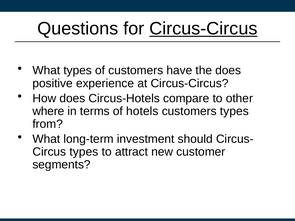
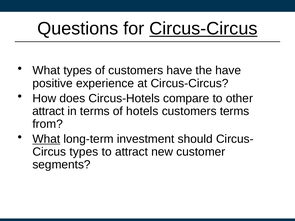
the does: does -> have
where at (48, 111): where -> attract
customers types: types -> terms
What at (46, 139) underline: none -> present
